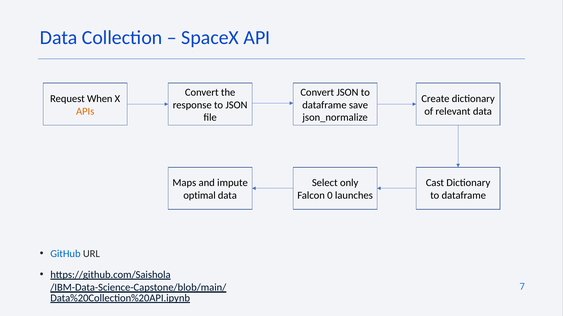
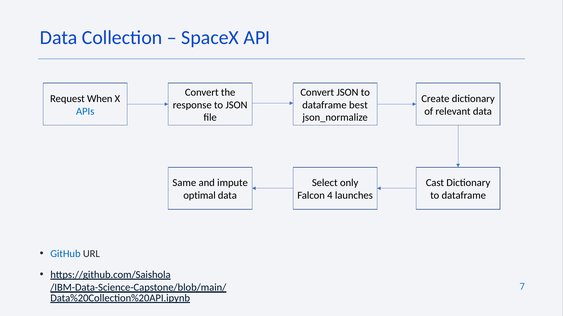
save: save -> best
APIs colour: orange -> blue
Maps: Maps -> Same
0: 0 -> 4
